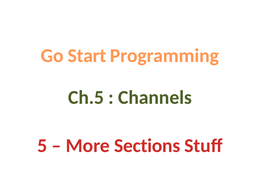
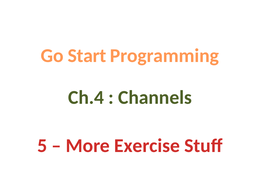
Ch.5: Ch.5 -> Ch.4
Sections: Sections -> Exercise
